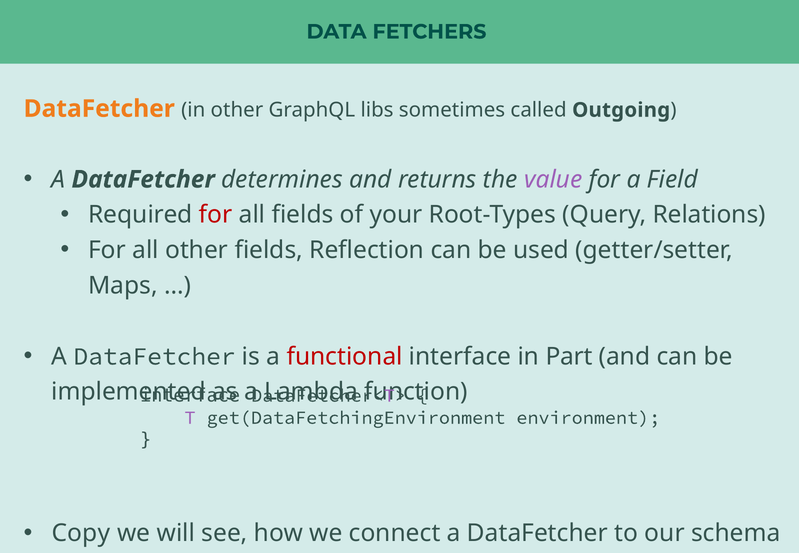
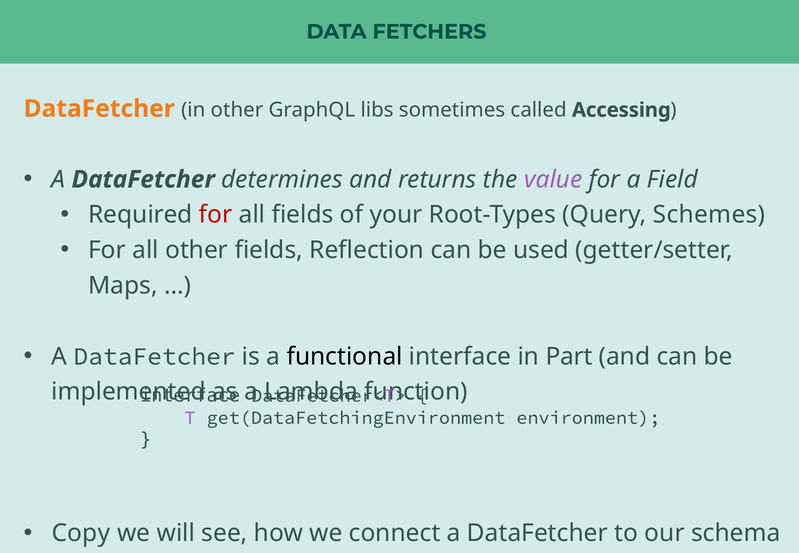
Outgoing: Outgoing -> Accessing
Relations: Relations -> Schemes
functional colour: red -> black
